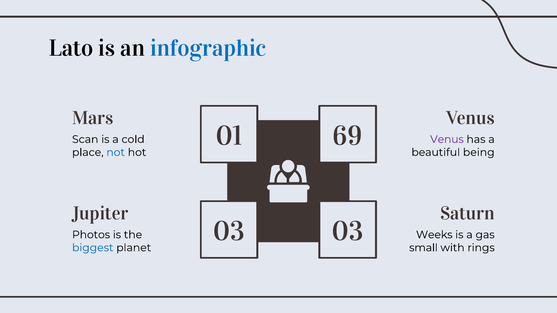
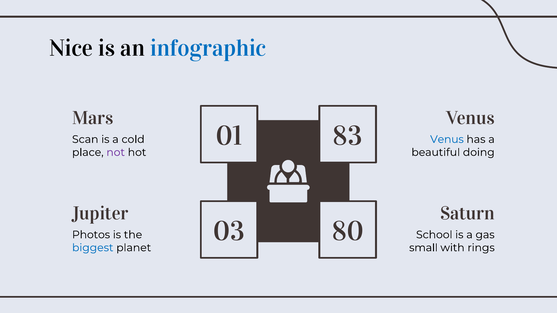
Lato: Lato -> Nice
69: 69 -> 83
Venus at (447, 139) colour: purple -> blue
not colour: blue -> purple
being: being -> doing
03 03: 03 -> 80
Weeks: Weeks -> School
